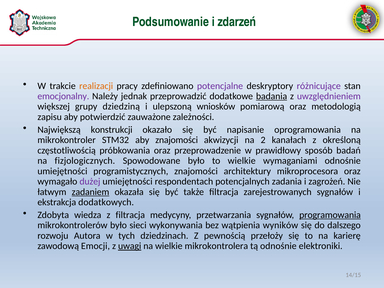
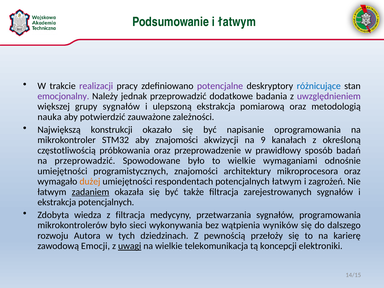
i zdarzeń: zdarzeń -> łatwym
realizacji colour: orange -> purple
różnicujące colour: purple -> blue
badania underline: present -> none
grupy dziedziną: dziedziną -> sygnałów
ulepszoną wniosków: wniosków -> ekstrakcja
zapisu: zapisu -> nauka
2: 2 -> 9
na fizjologicznych: fizjologicznych -> przeprowadzić
dużej colour: purple -> orange
potencjalnych zadania: zadania -> łatwym
ekstrakcja dodatkowych: dodatkowych -> potencjalnych
programowania underline: present -> none
mikrokontrolera: mikrokontrolera -> telekomunikacja
tą odnośnie: odnośnie -> koncepcji
